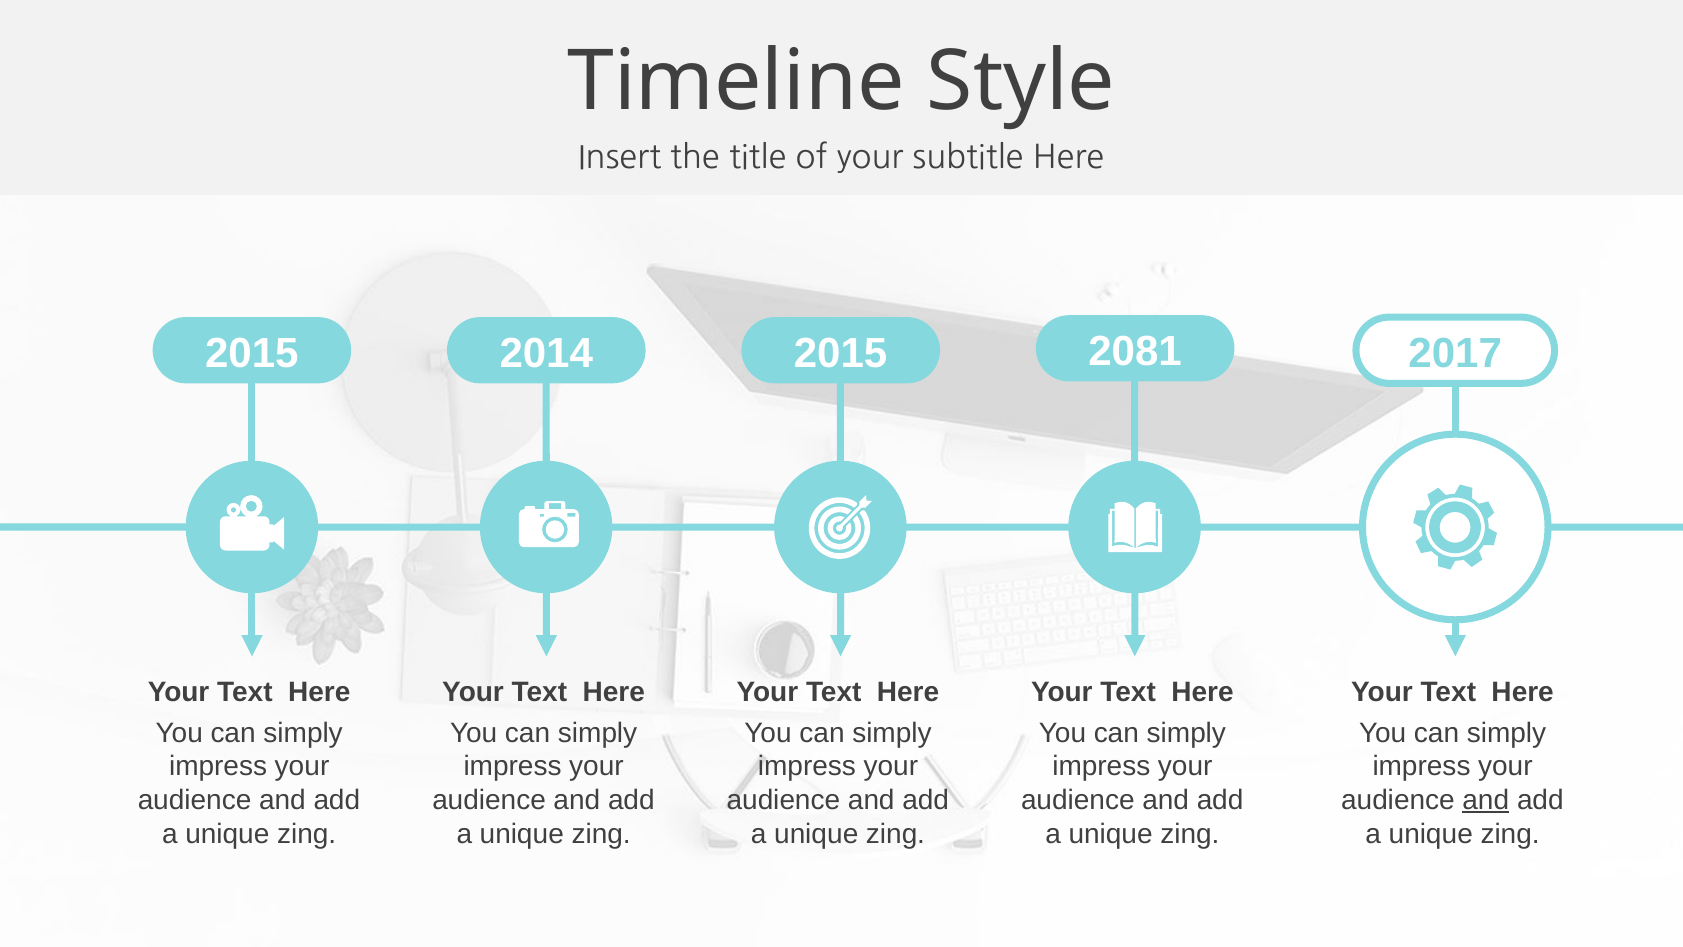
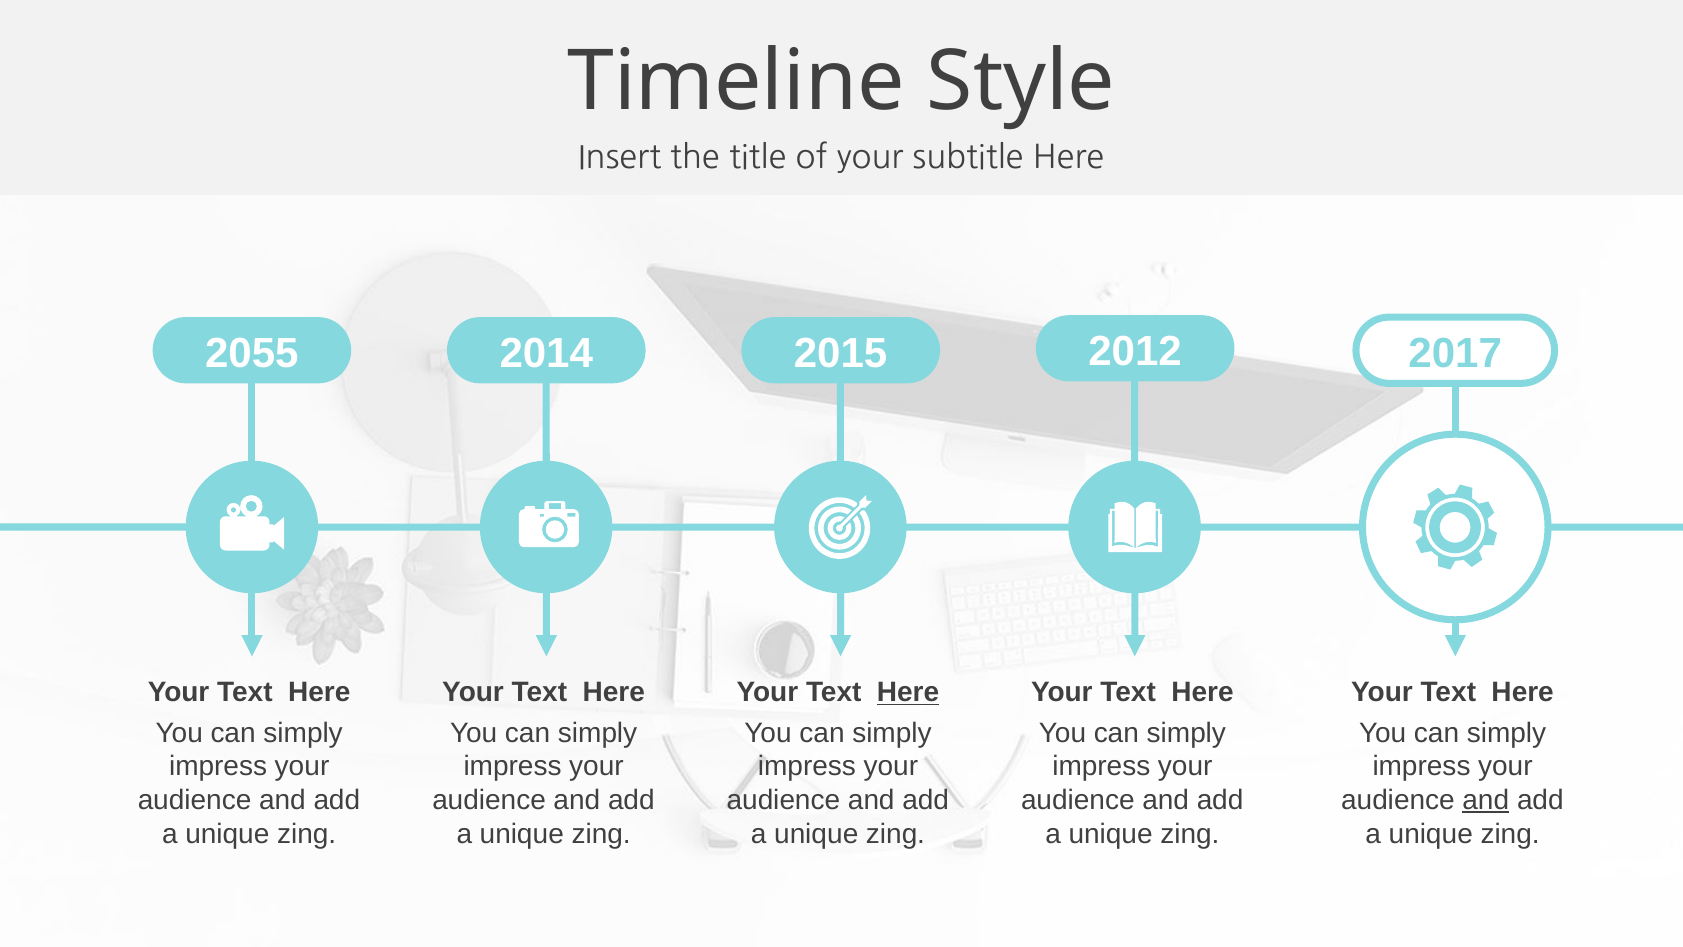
2015 at (252, 353): 2015 -> 2055
2081: 2081 -> 2012
Here at (908, 692) underline: none -> present
